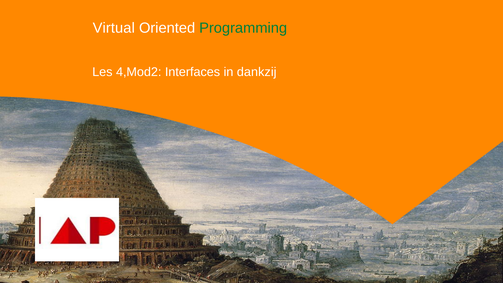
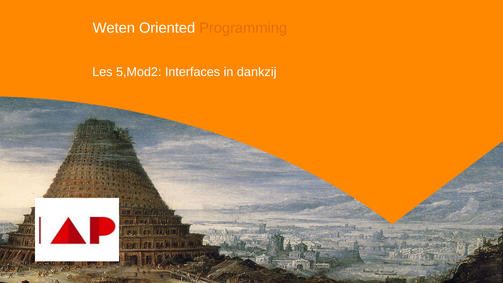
Virtual: Virtual -> Weten
Programming colour: green -> orange
4,Mod2: 4,Mod2 -> 5,Mod2
